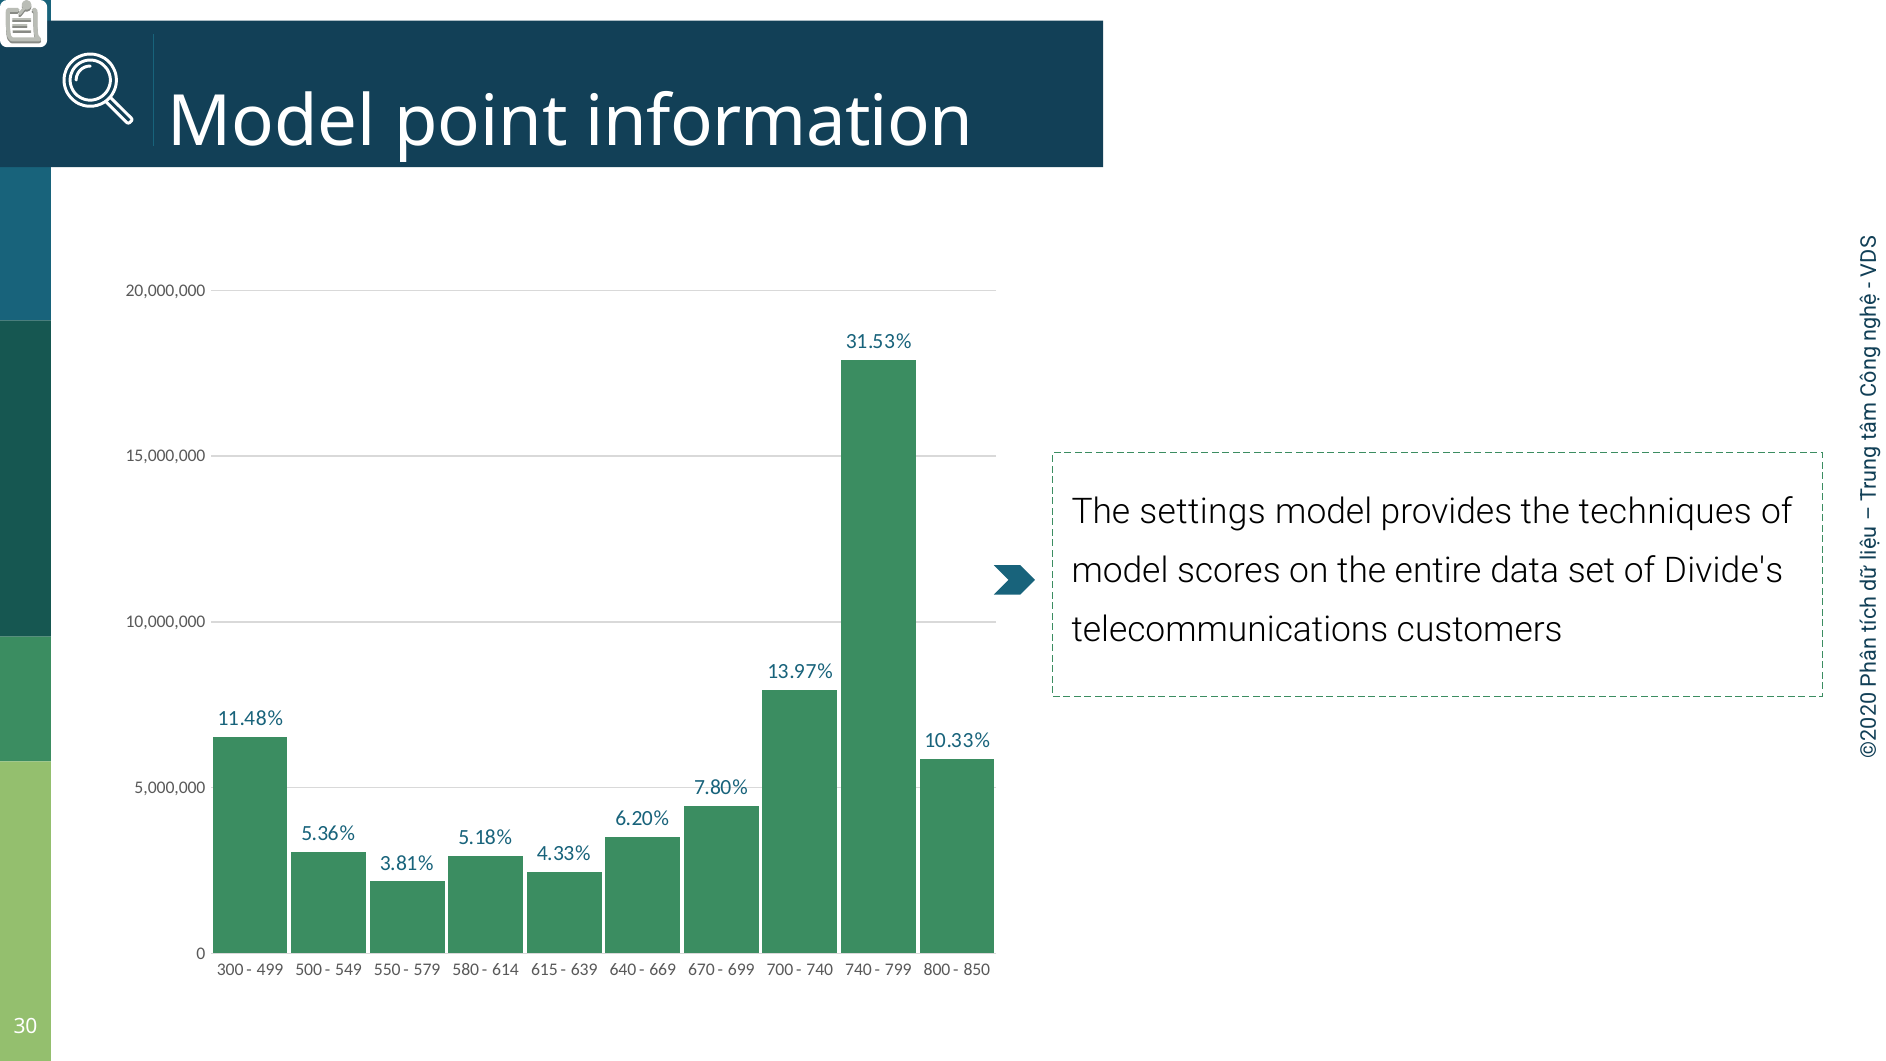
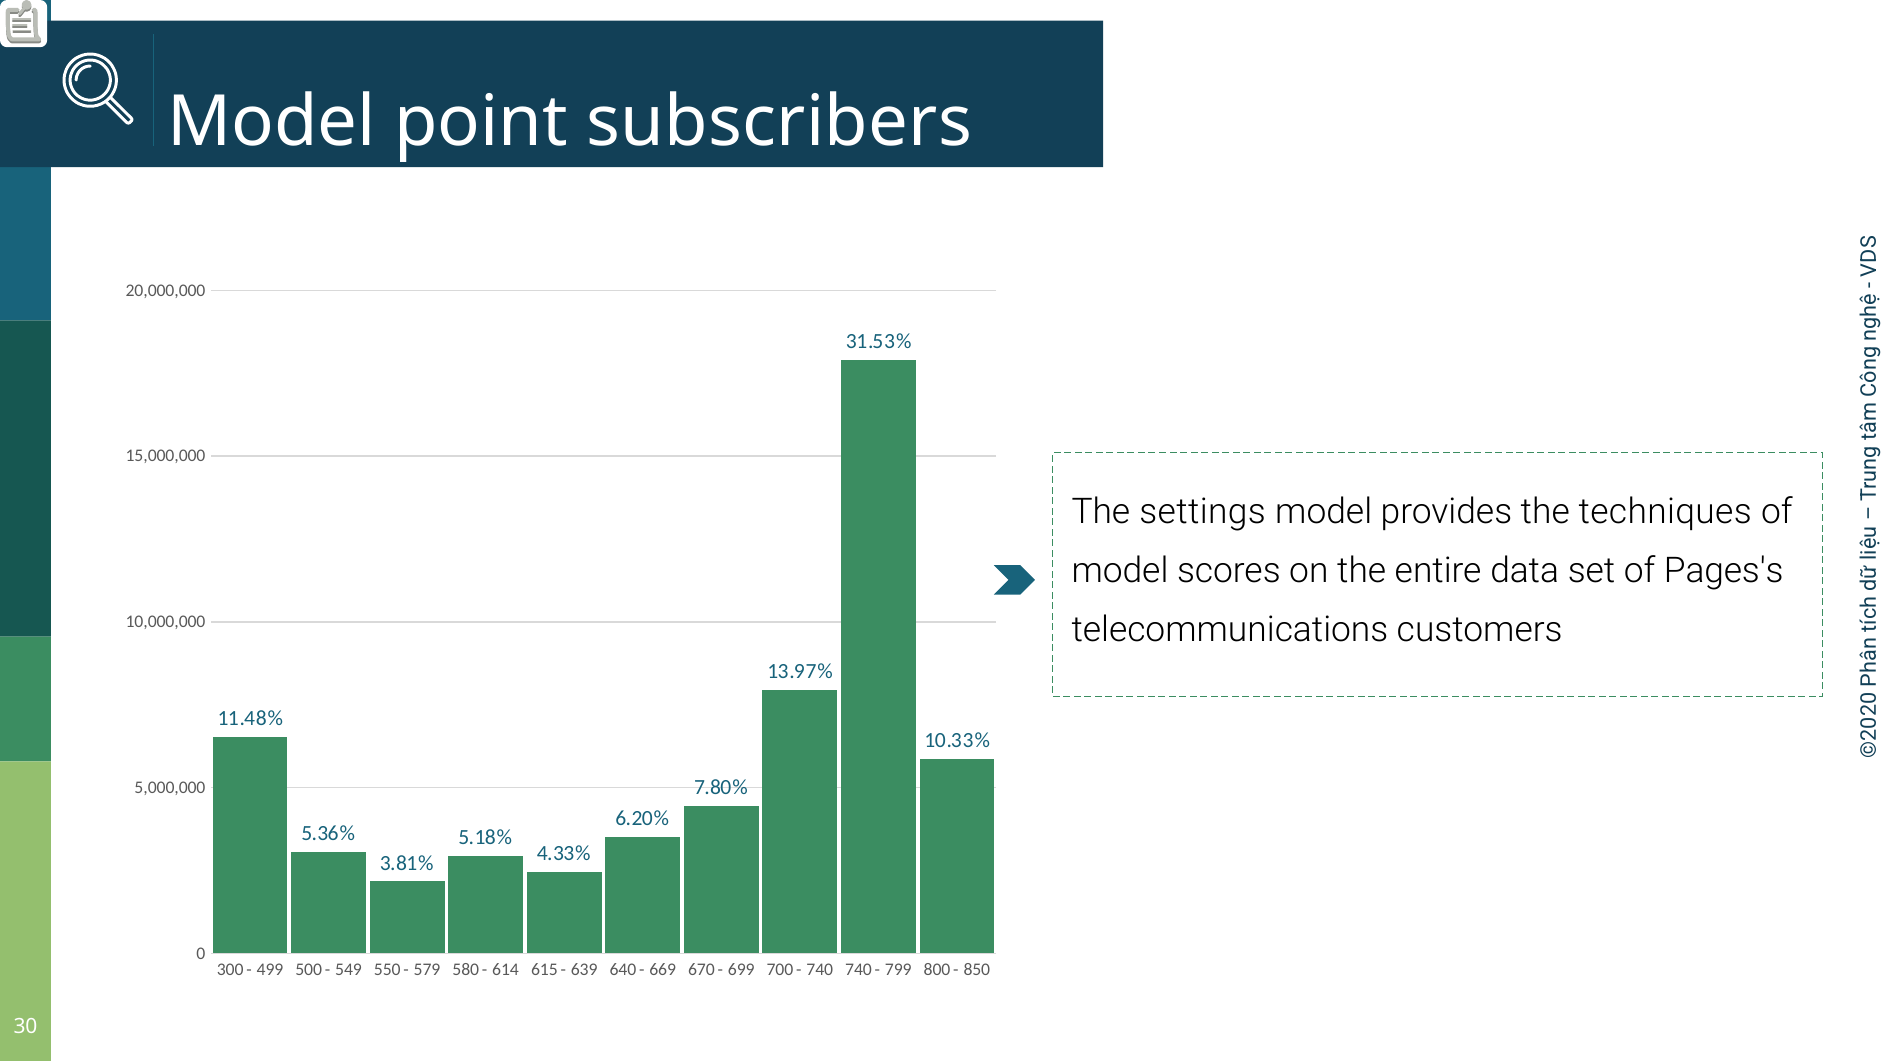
information: information -> subscribers
Divide's: Divide's -> Pages's
